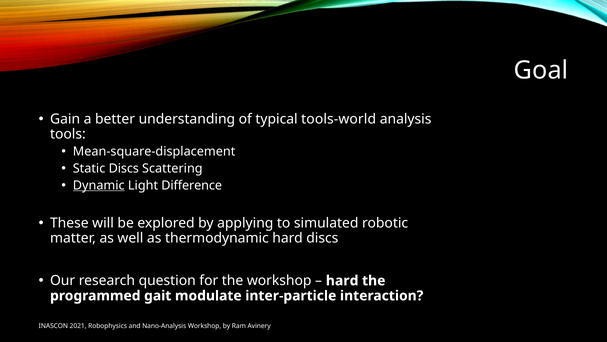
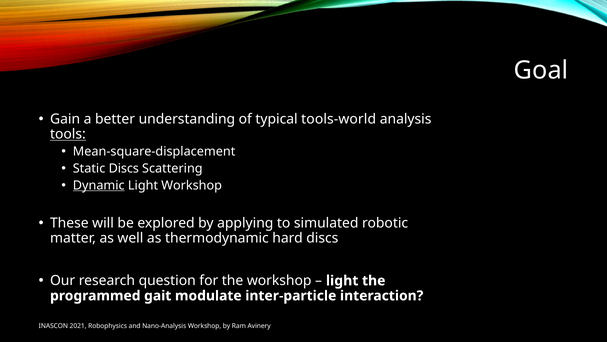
tools underline: none -> present
Light Difference: Difference -> Workshop
hard at (342, 280): hard -> light
